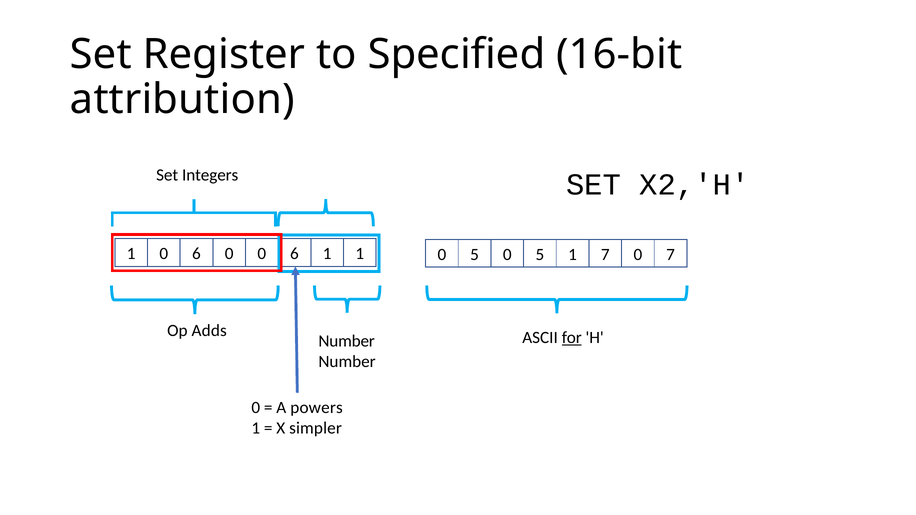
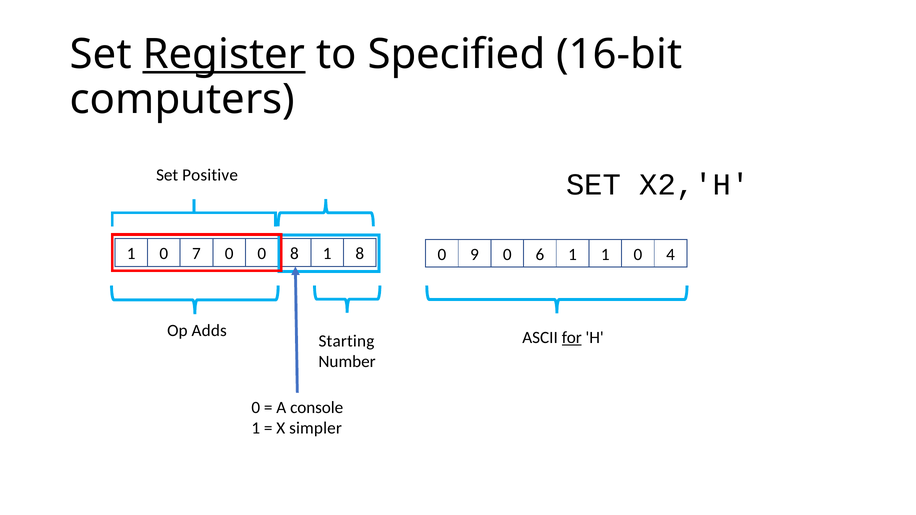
Register underline: none -> present
attribution: attribution -> computers
Integers: Integers -> Positive
1 0 6: 6 -> 7
0 0 6: 6 -> 8
1 1: 1 -> 8
5 at (475, 255): 5 -> 9
5 at (540, 255): 5 -> 6
1 7: 7 -> 1
0 7: 7 -> 4
Number at (347, 341): Number -> Starting
powers: powers -> console
